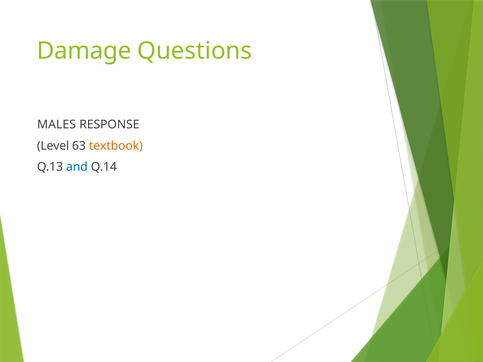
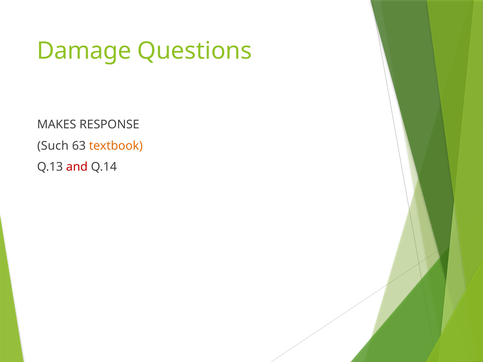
MALES: MALES -> MAKES
Level: Level -> Such
and colour: blue -> red
